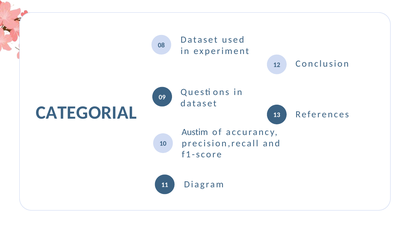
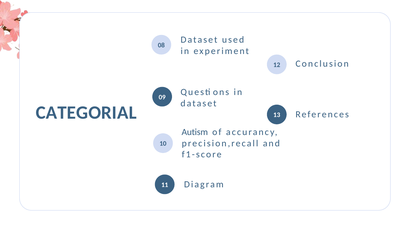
Austim: Austim -> Autism
